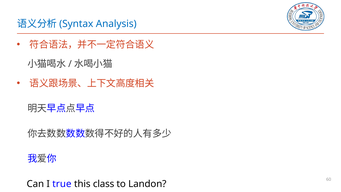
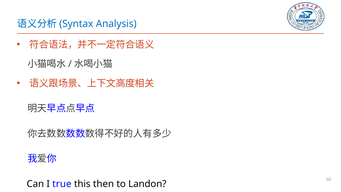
class: class -> then
